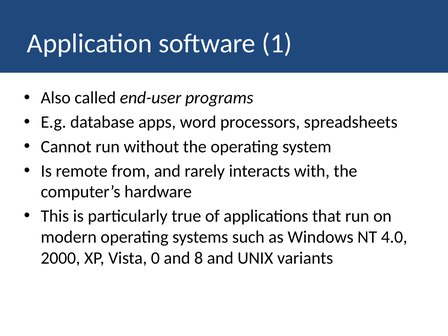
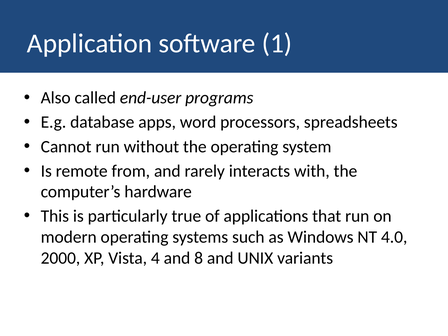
0: 0 -> 4
